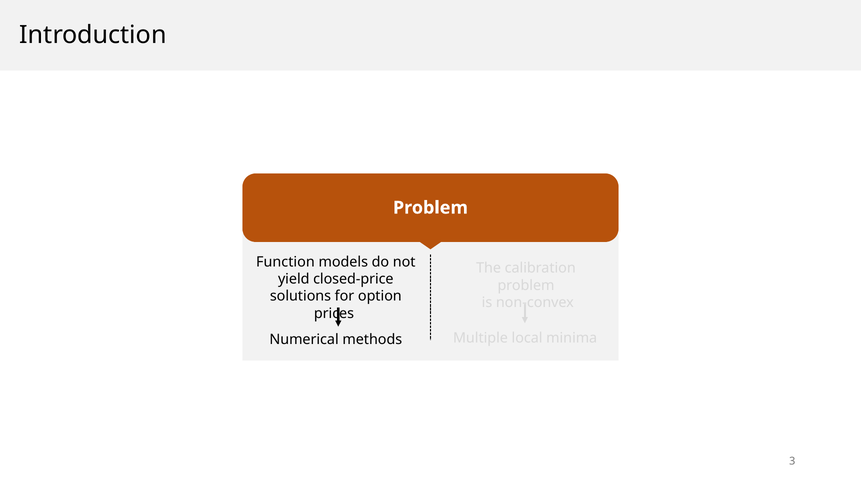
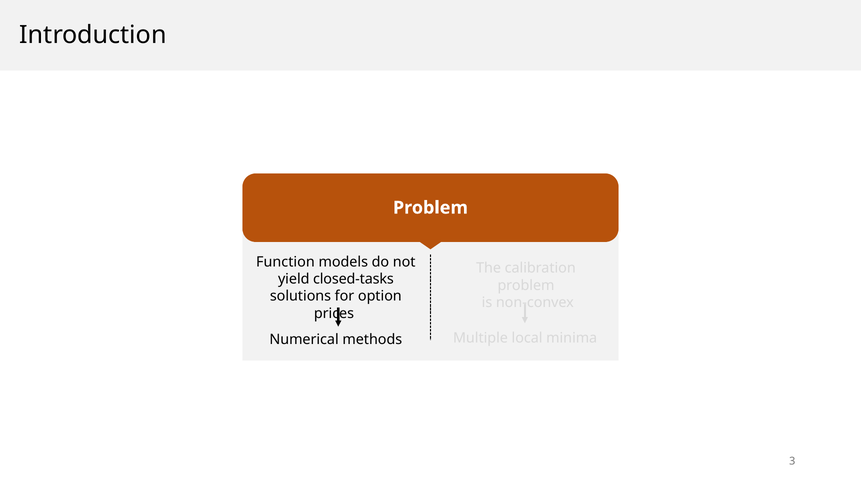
closed-price: closed-price -> closed-tasks
